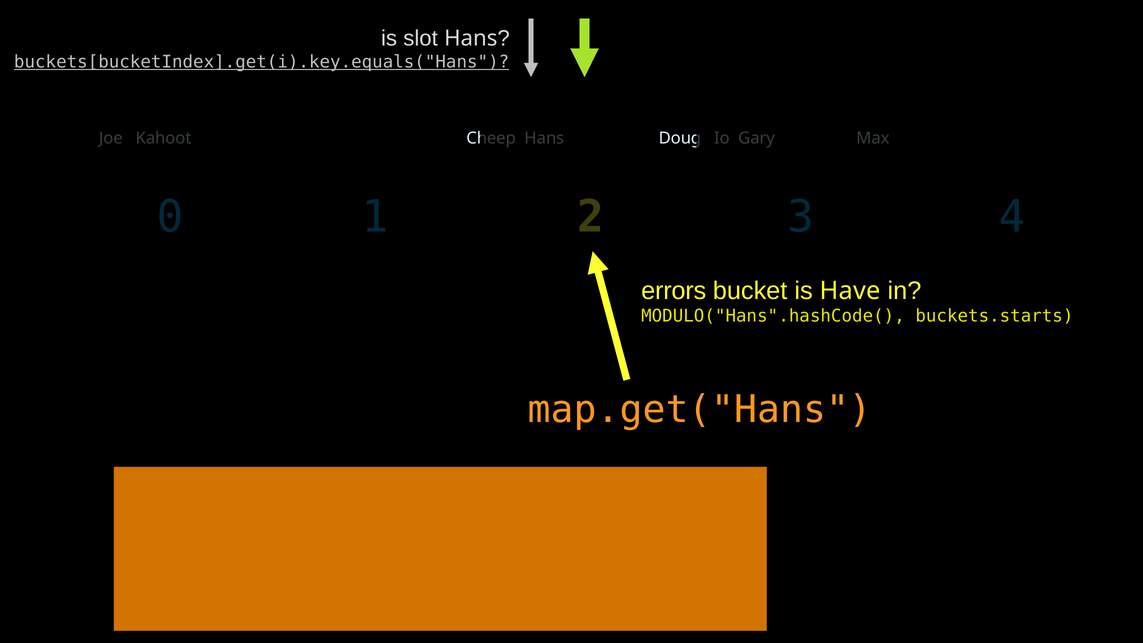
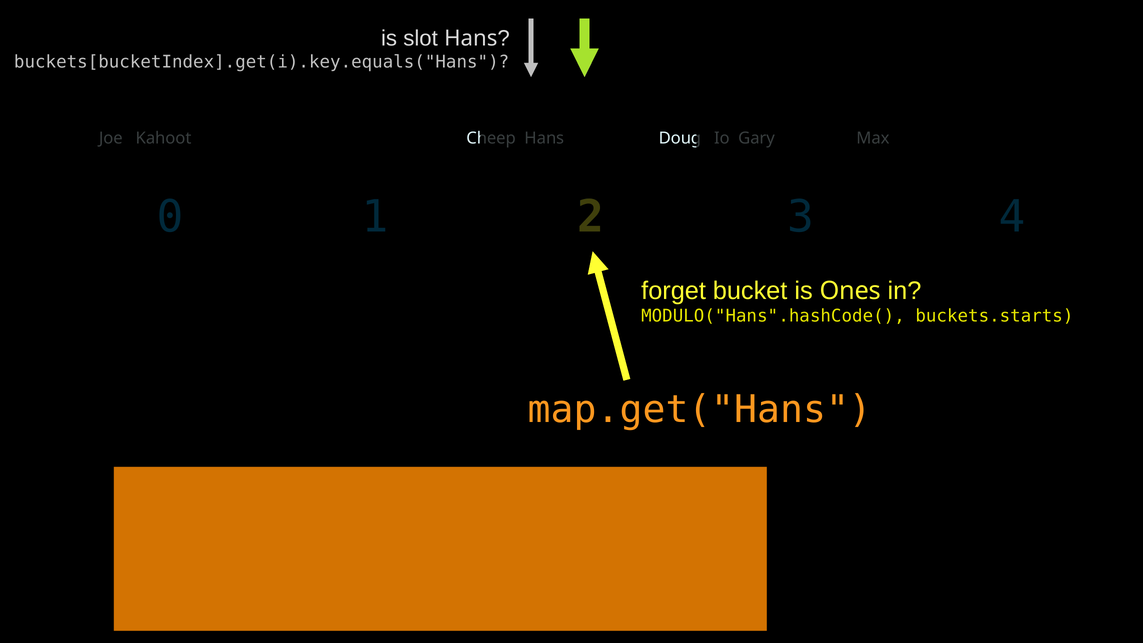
buckets[bucketIndex].get(i).key.equals("Hans underline: present -> none
errors: errors -> forget
Have: Have -> Ones
